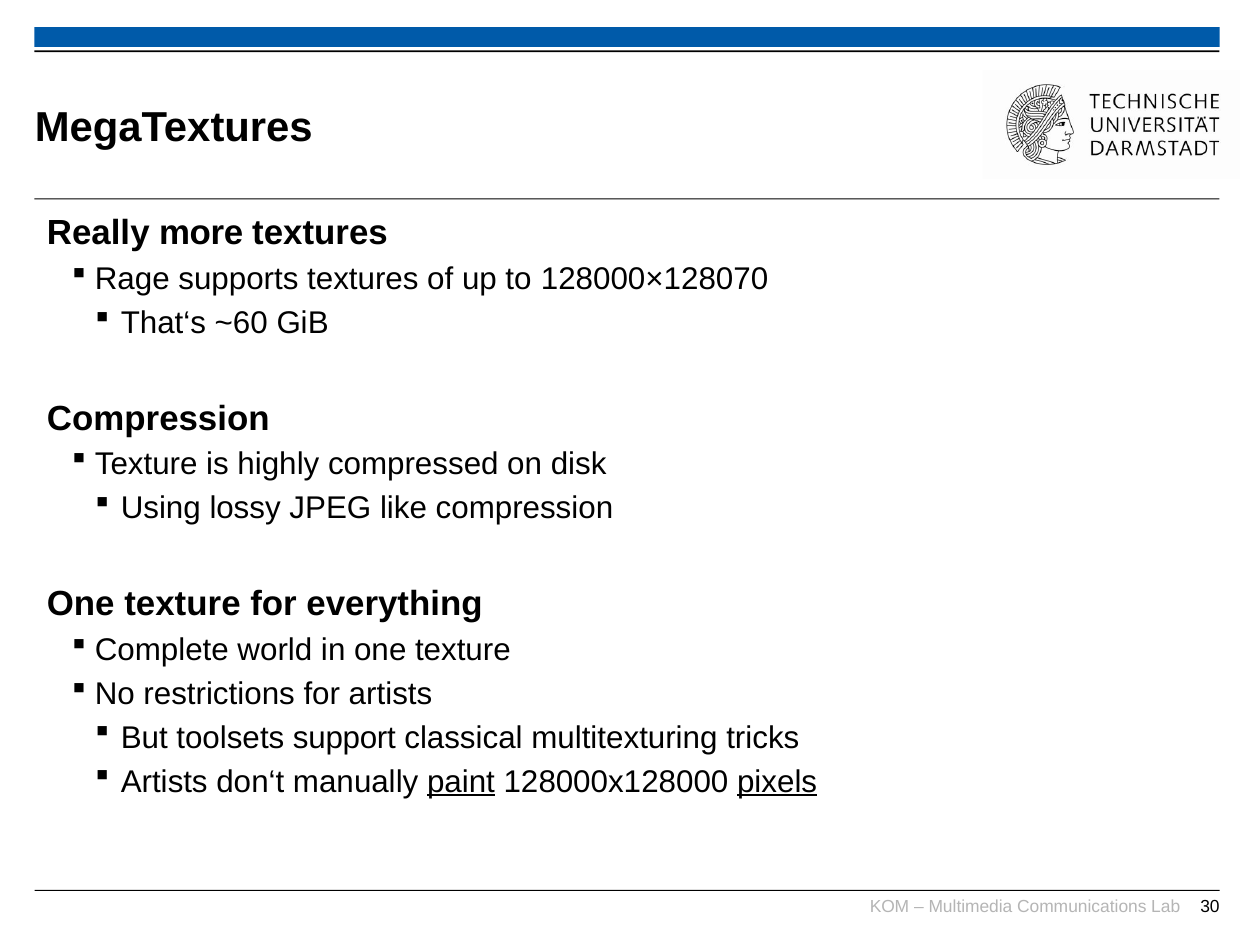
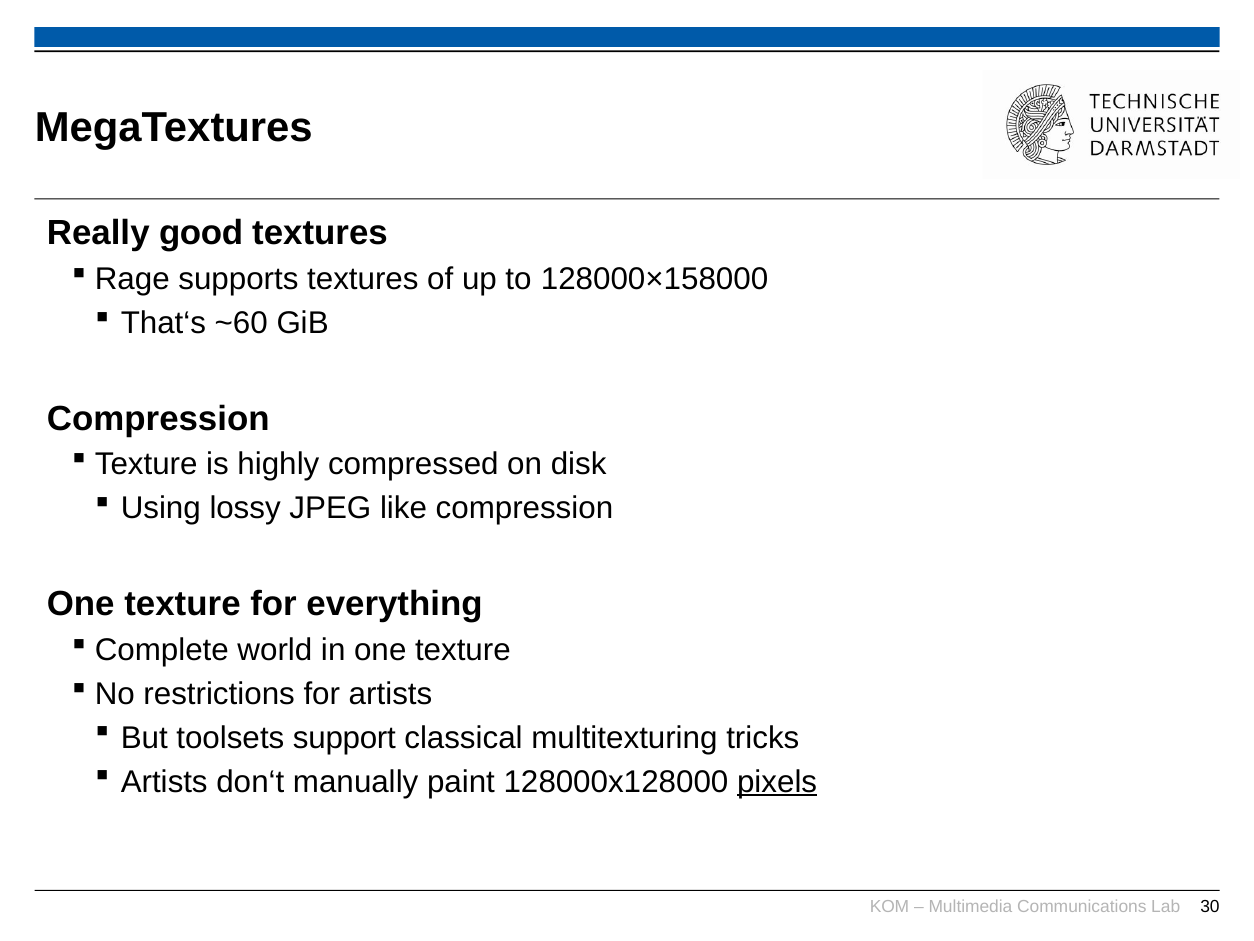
more: more -> good
128000×128070: 128000×128070 -> 128000×158000
paint underline: present -> none
